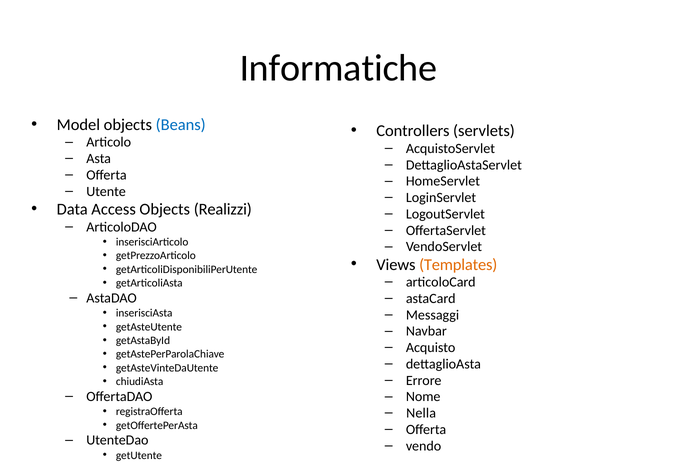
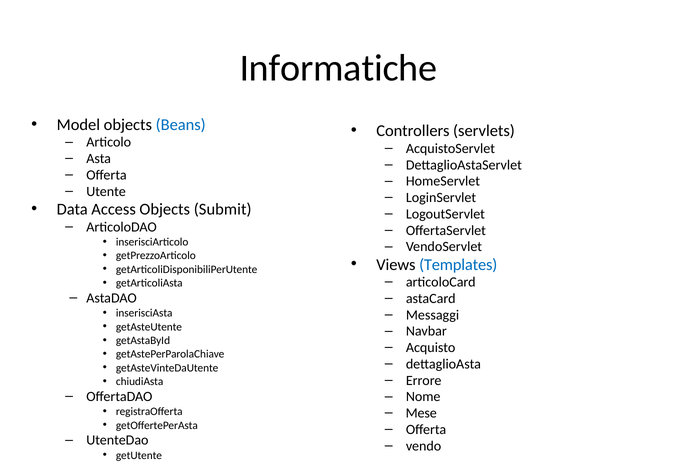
Realizzi: Realizzi -> Submit
Templates colour: orange -> blue
Nella: Nella -> Mese
